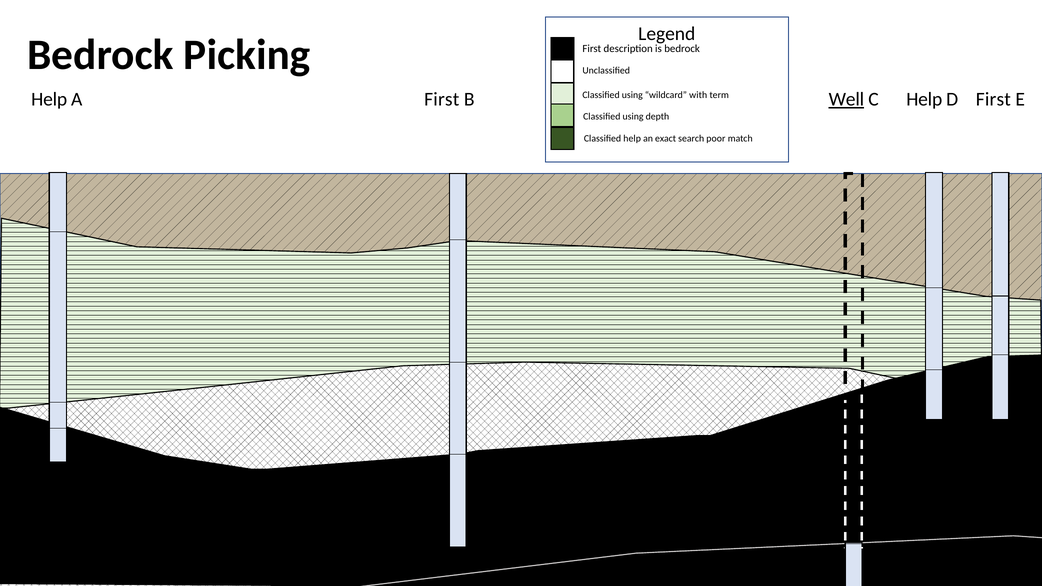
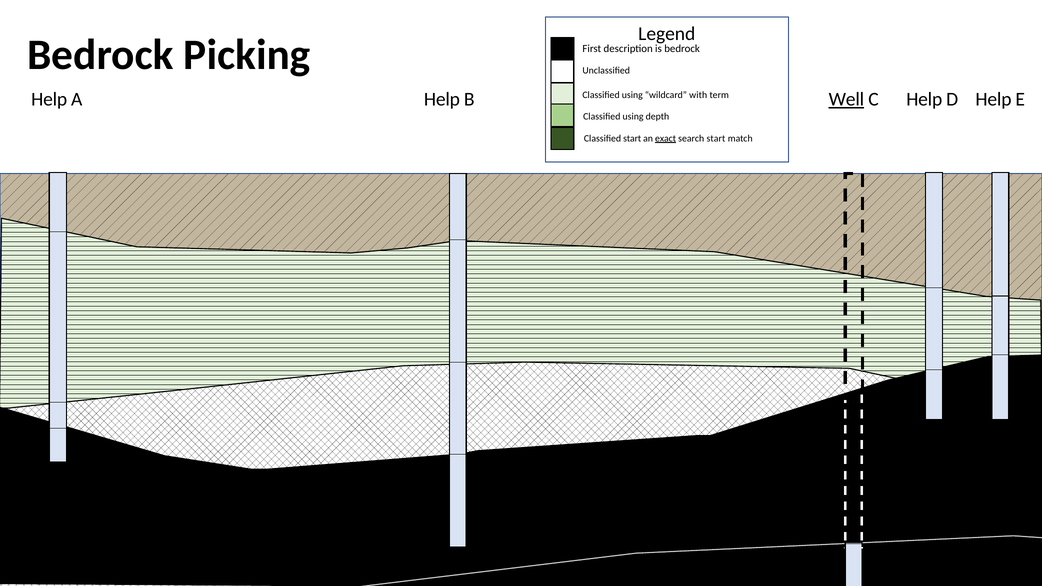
A First: First -> Help
D First: First -> Help
Classified help: help -> start
exact underline: none -> present
search poor: poor -> start
